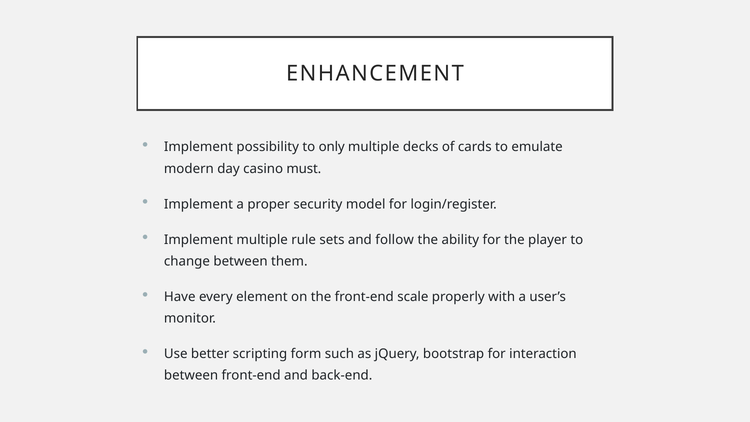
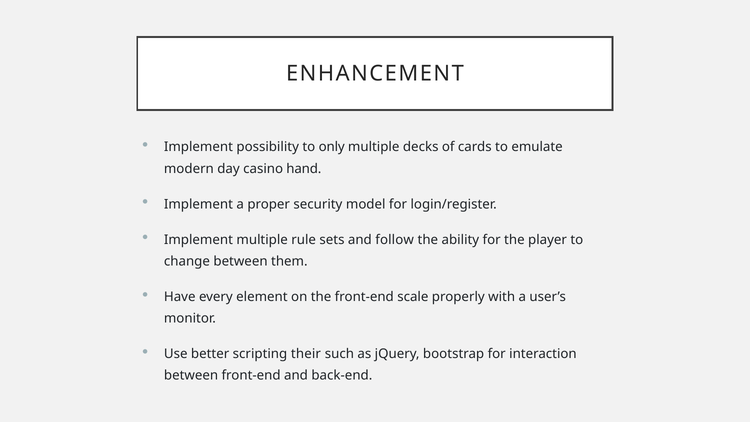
must: must -> hand
form: form -> their
